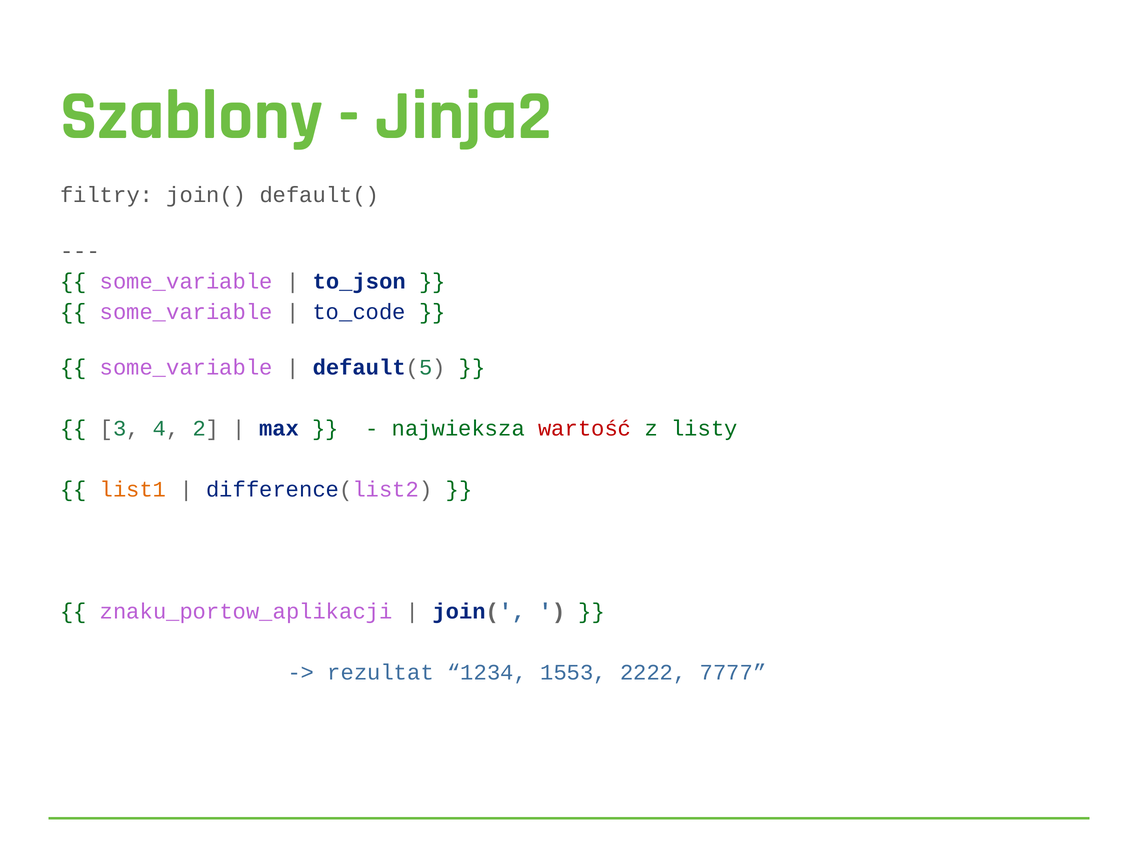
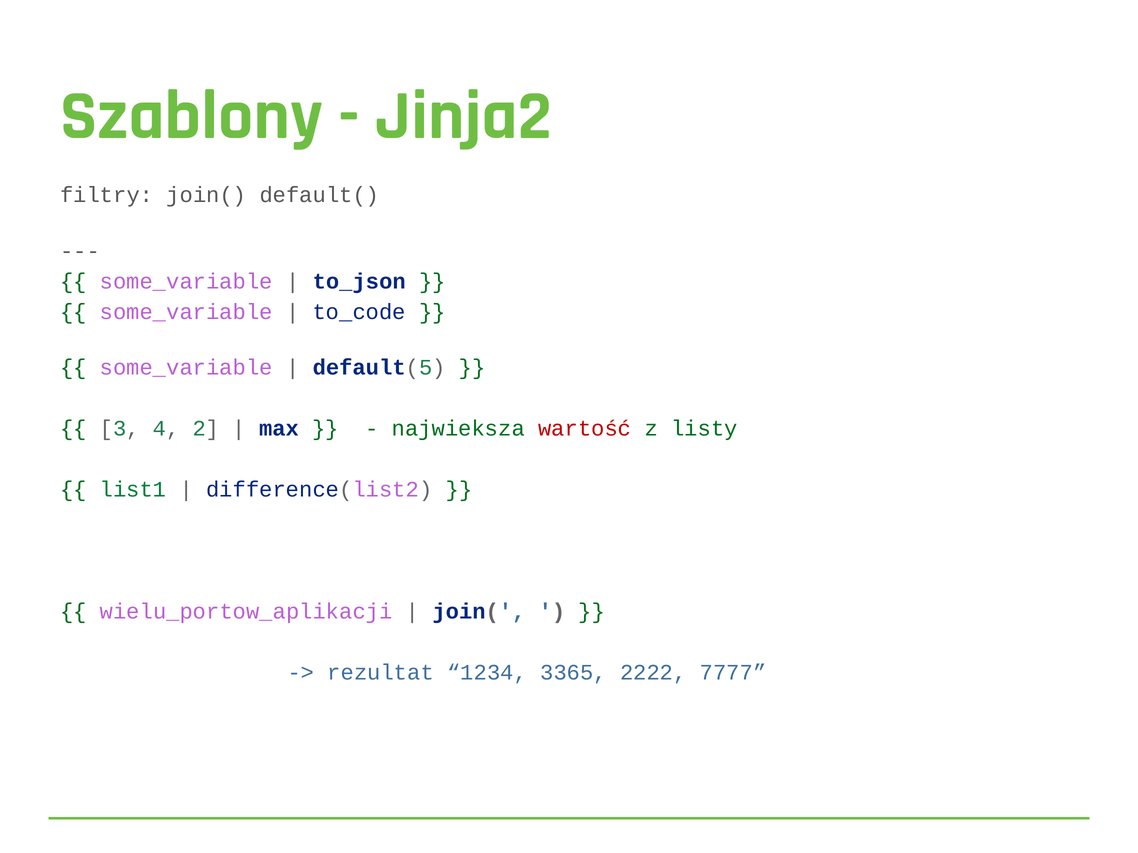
list1 colour: orange -> green
znaku_portow_aplikacji: znaku_portow_aplikacji -> wielu_portow_aplikacji
1553: 1553 -> 3365
